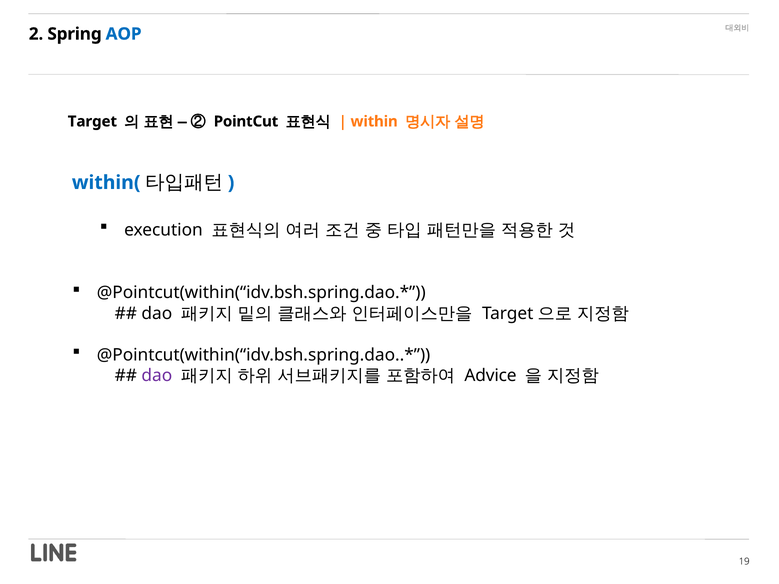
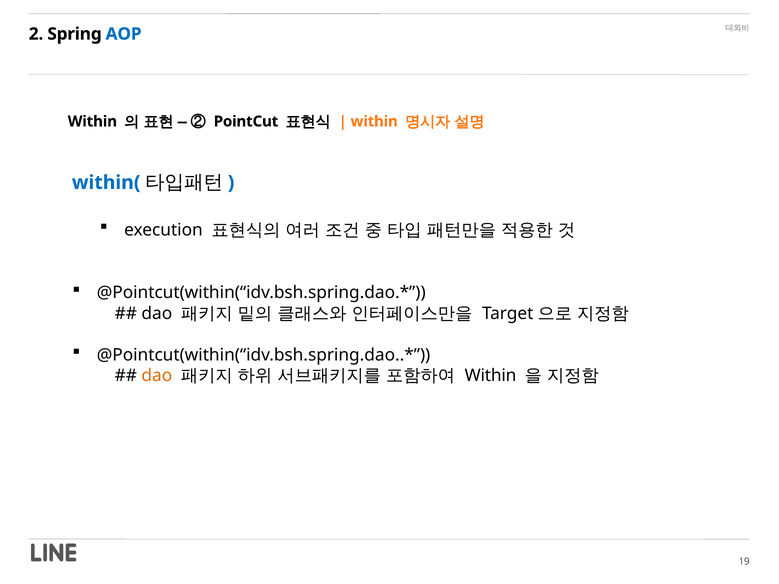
Target at (92, 121): Target -> Within
dao at (157, 376) colour: purple -> orange
Advice at (491, 376): Advice -> Within
